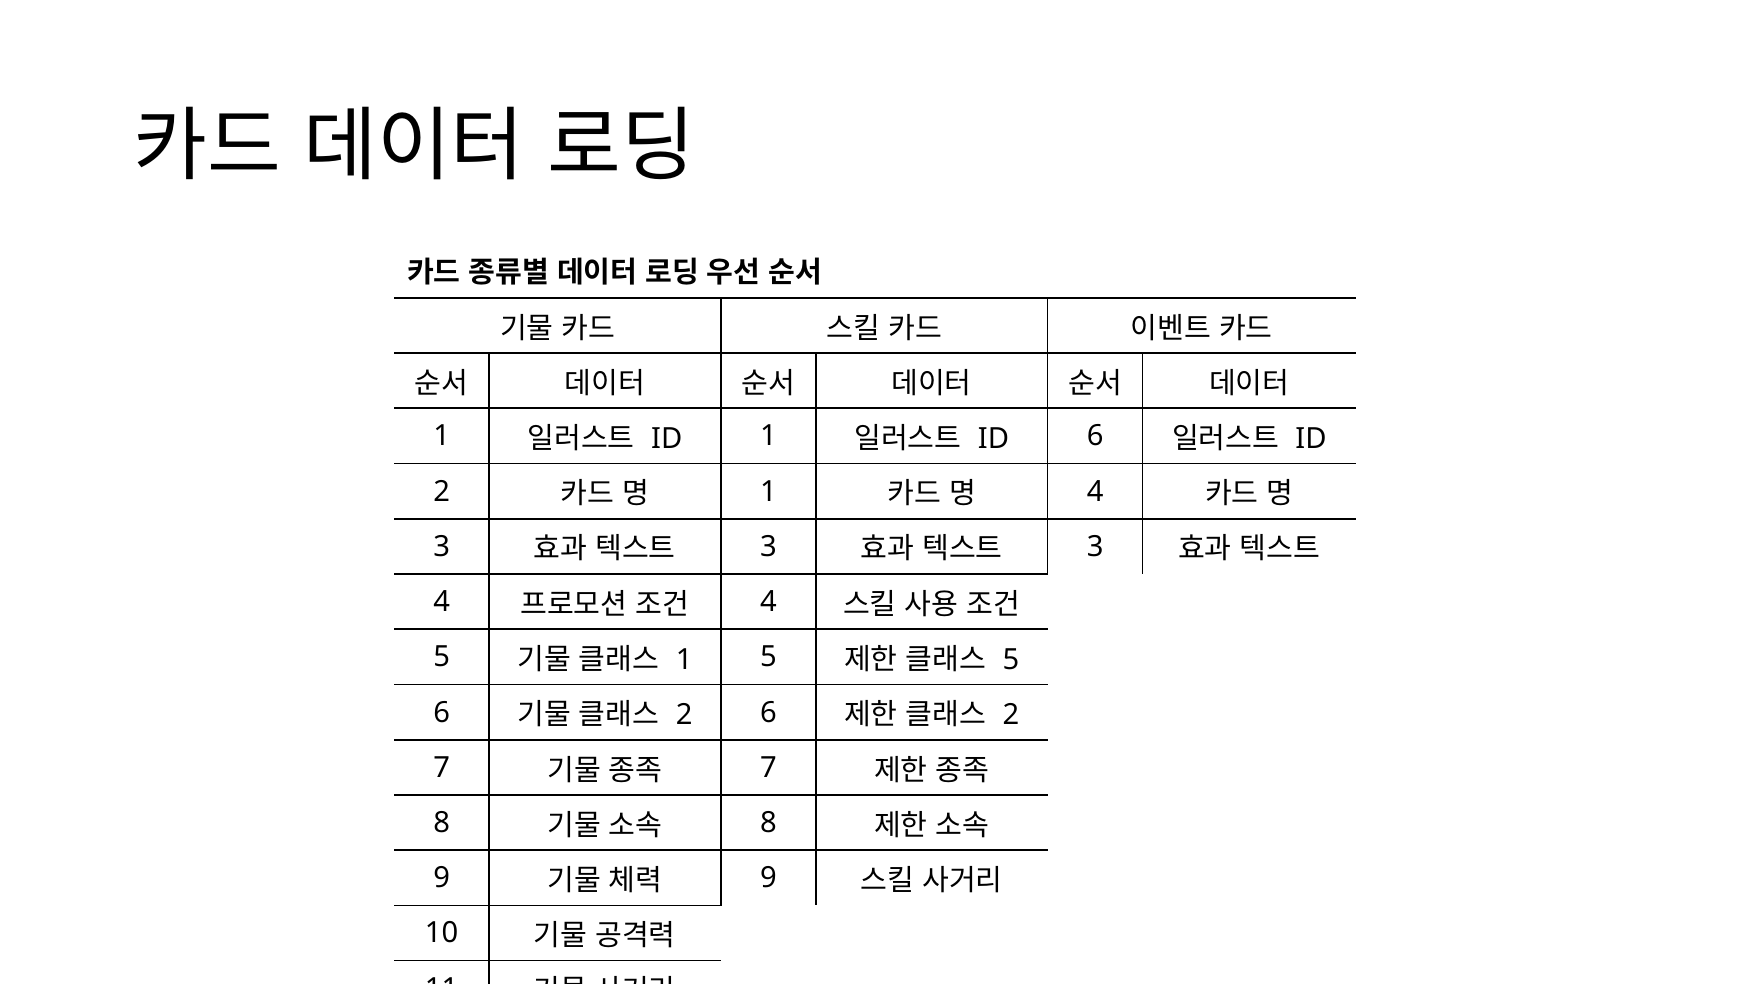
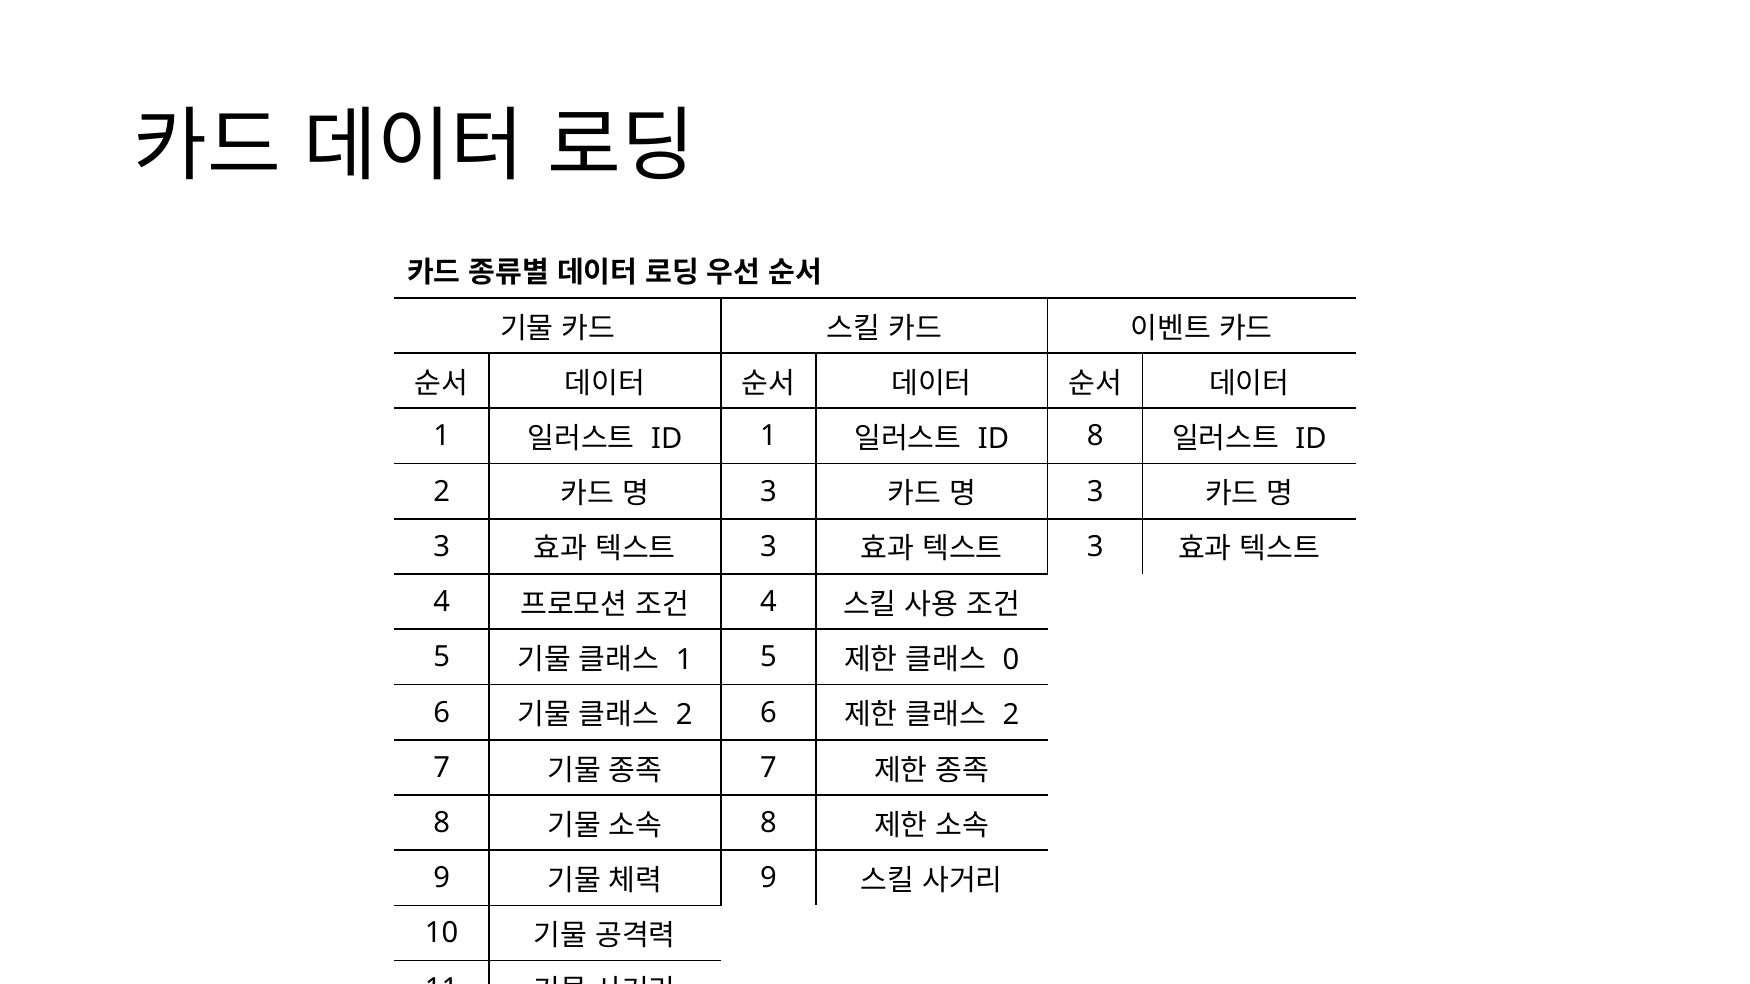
ID 6: 6 -> 8
1 at (768, 492): 1 -> 3
4 at (1095, 492): 4 -> 3
5 at (1011, 660): 5 -> 0
